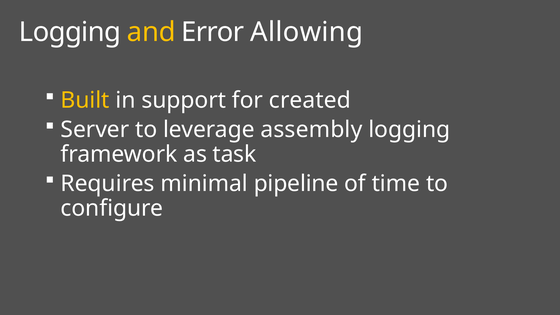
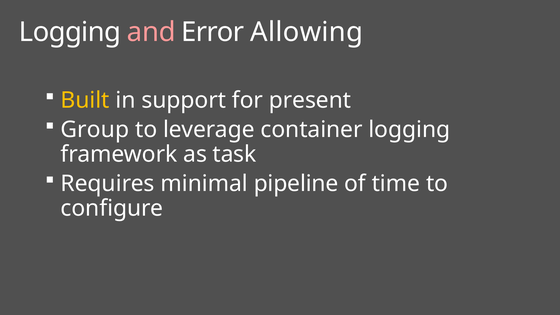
and colour: yellow -> pink
created: created -> present
Server: Server -> Group
assembly: assembly -> container
